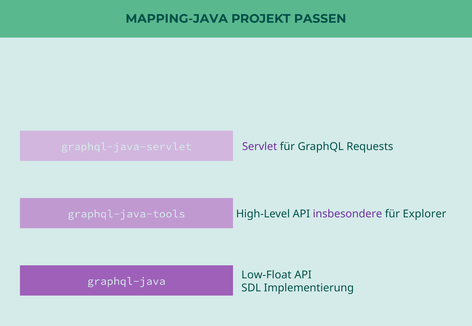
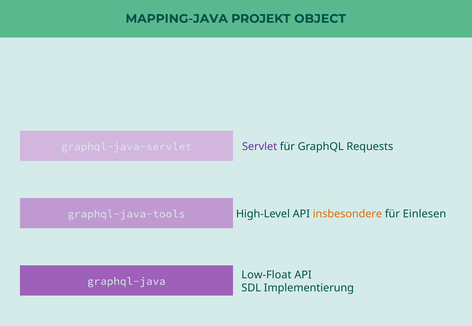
PASSEN: PASSEN -> OBJECT
insbesondere colour: purple -> orange
Explorer: Explorer -> Einlesen
